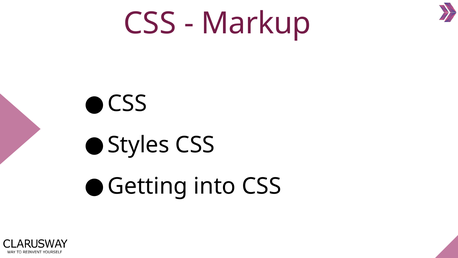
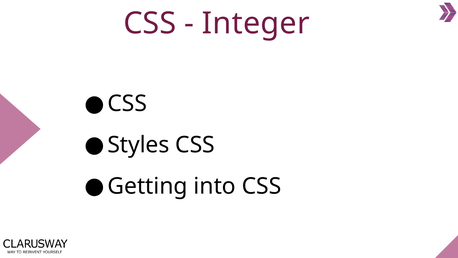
Markup: Markup -> Integer
